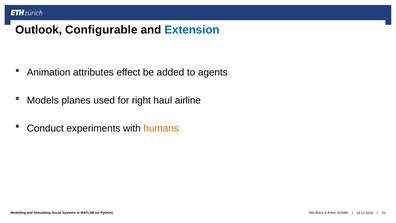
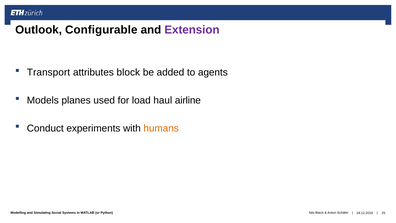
Extension colour: blue -> purple
Animation: Animation -> Transport
effect: effect -> block
right: right -> load
